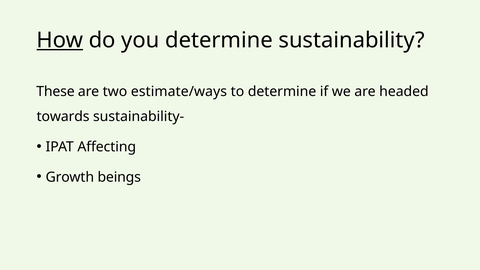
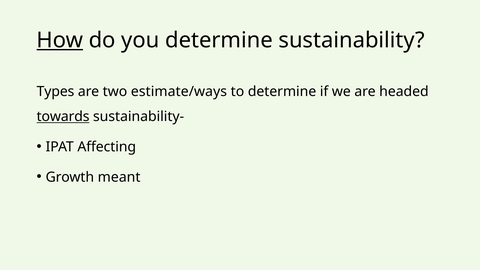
These: These -> Types
towards underline: none -> present
beings: beings -> meant
